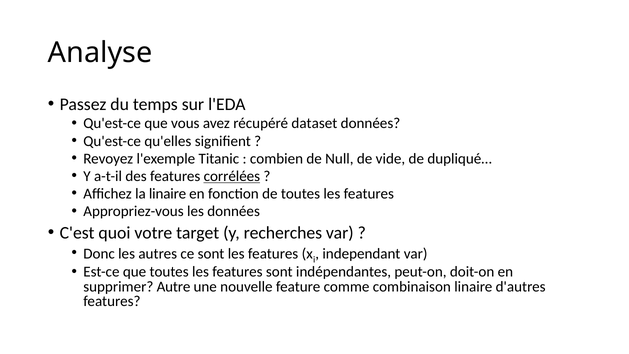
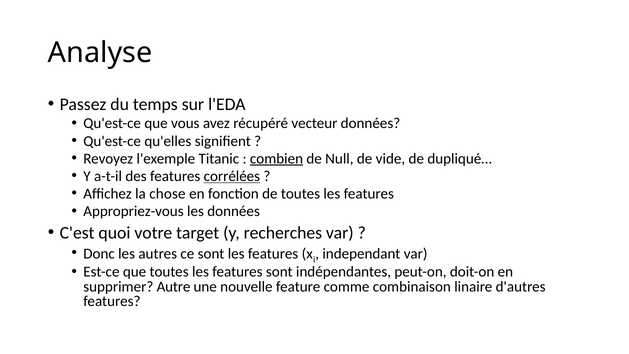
dataset: dataset -> vecteur
combien underline: none -> present
la linaire: linaire -> chose
